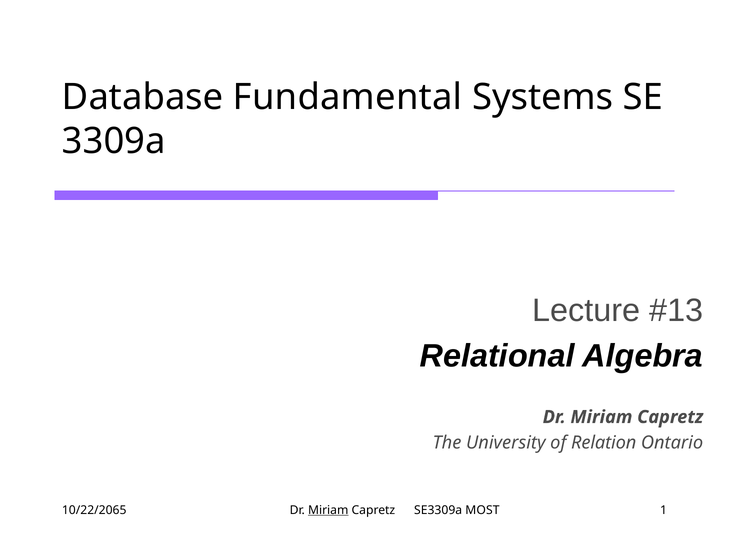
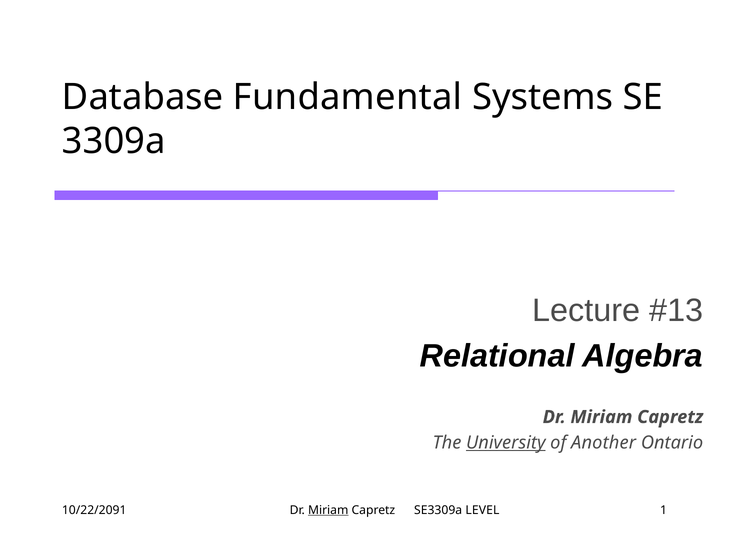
University underline: none -> present
Relation: Relation -> Another
10/22/2065: 10/22/2065 -> 10/22/2091
MOST: MOST -> LEVEL
